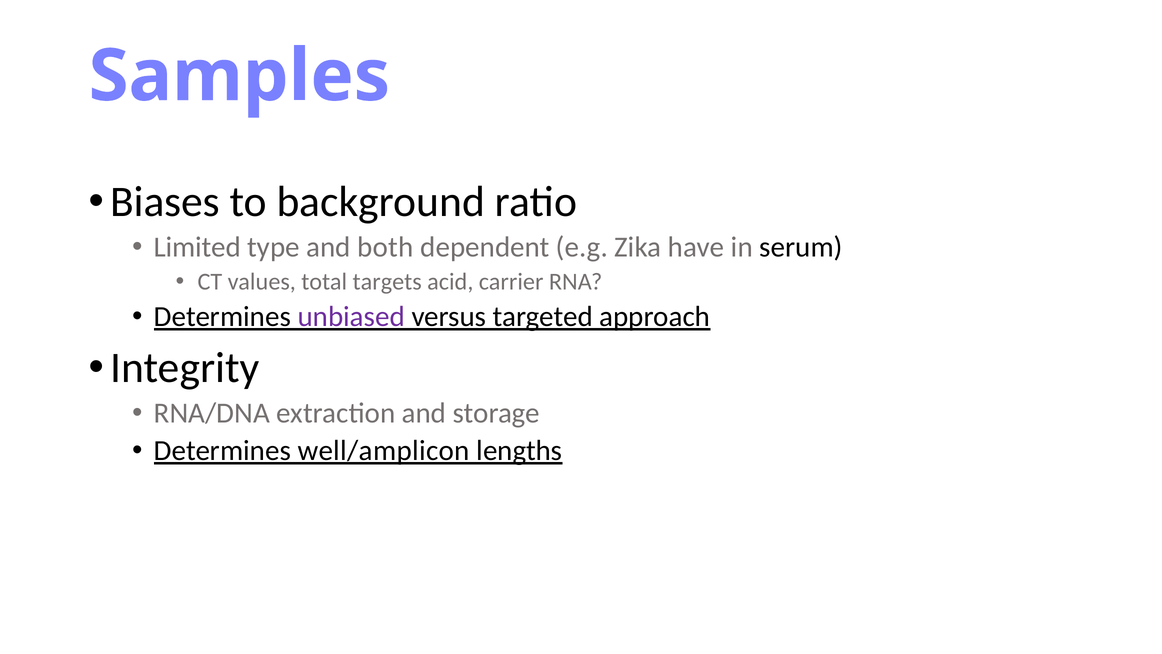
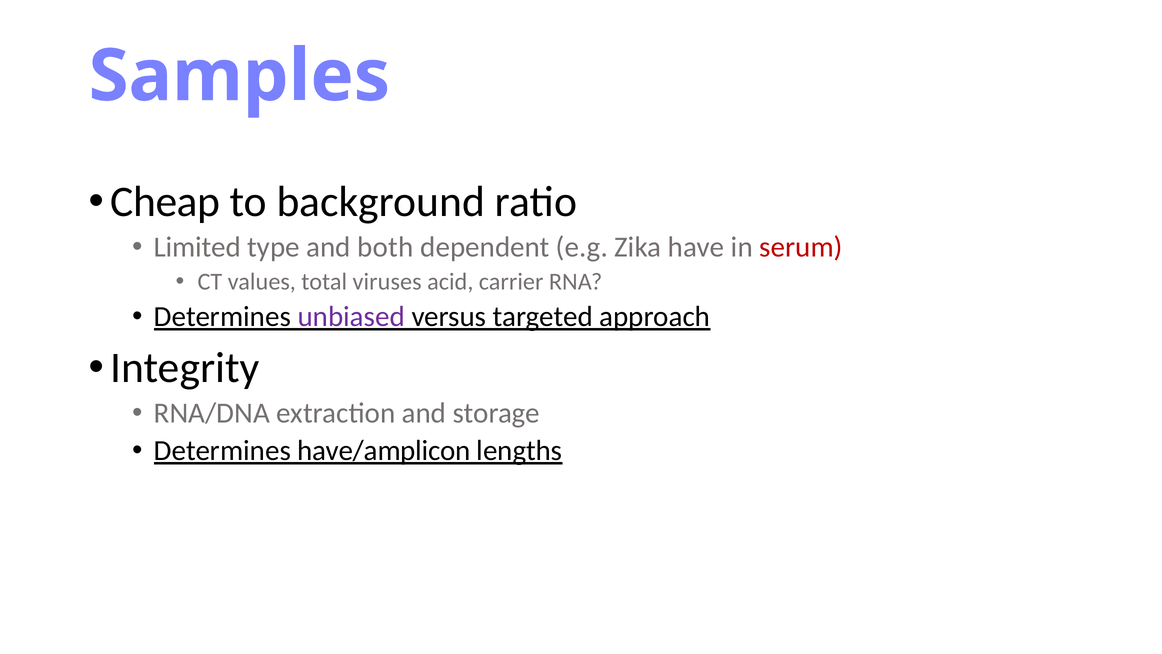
Biases: Biases -> Cheap
serum colour: black -> red
targets: targets -> viruses
well/amplicon: well/amplicon -> have/amplicon
